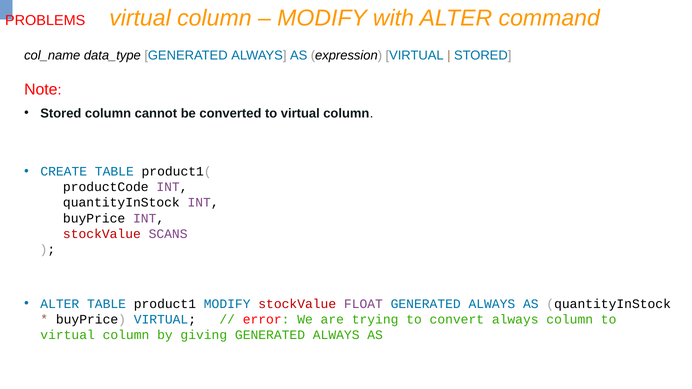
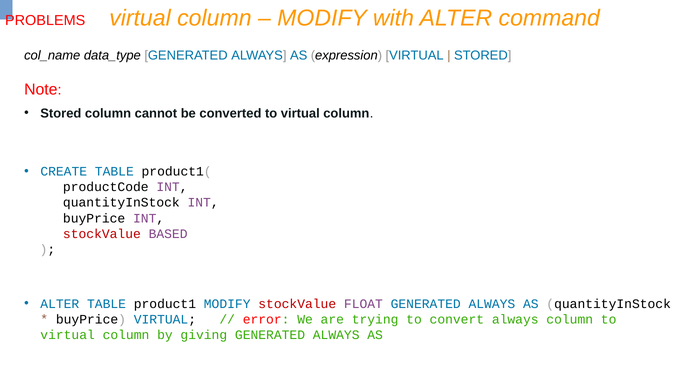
SCANS: SCANS -> BASED
